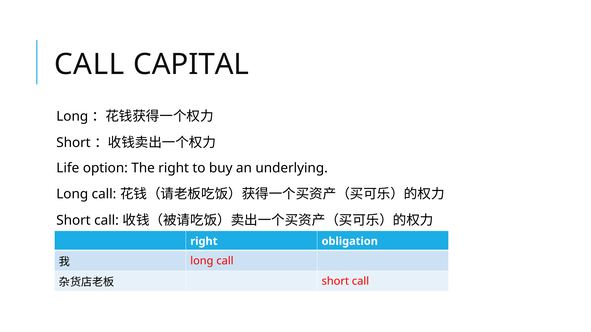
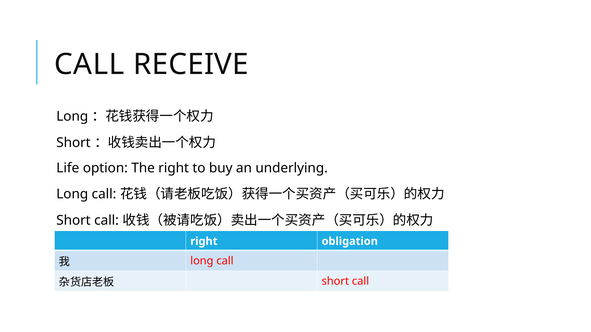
CAPITAL: CAPITAL -> RECEIVE
